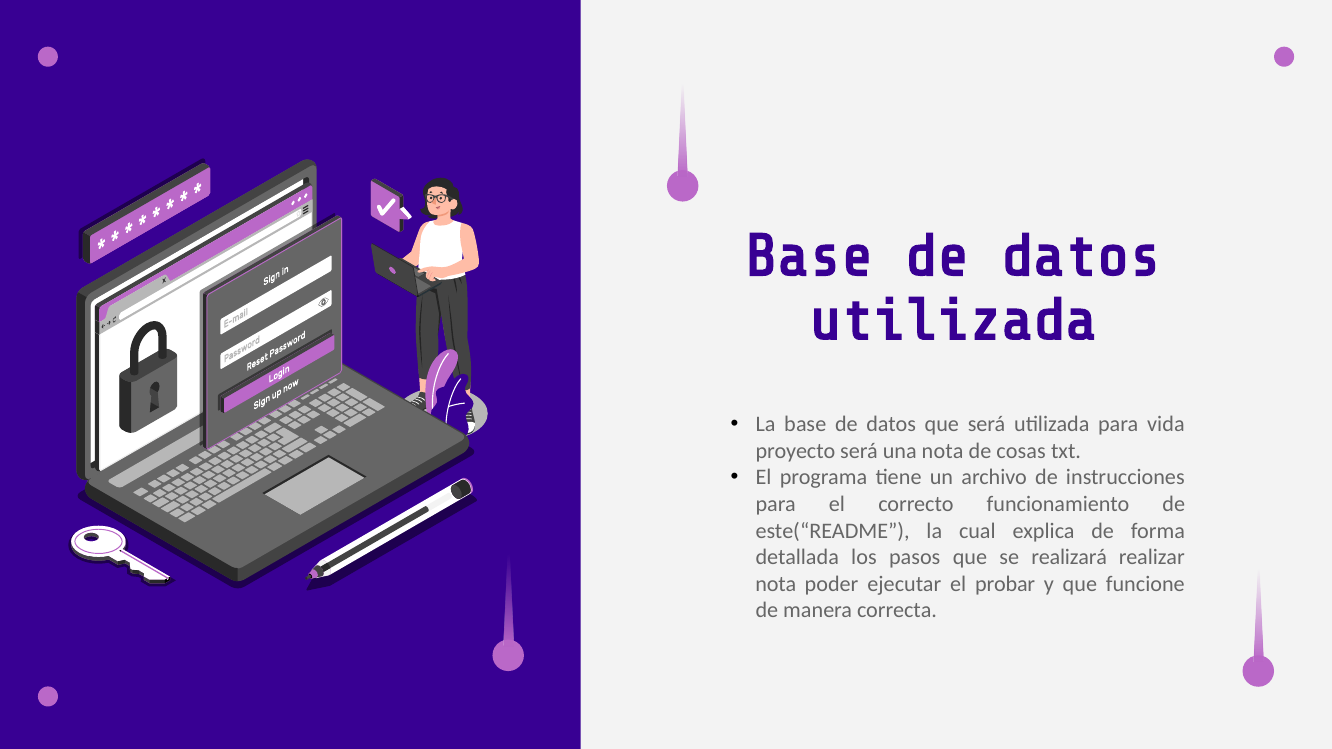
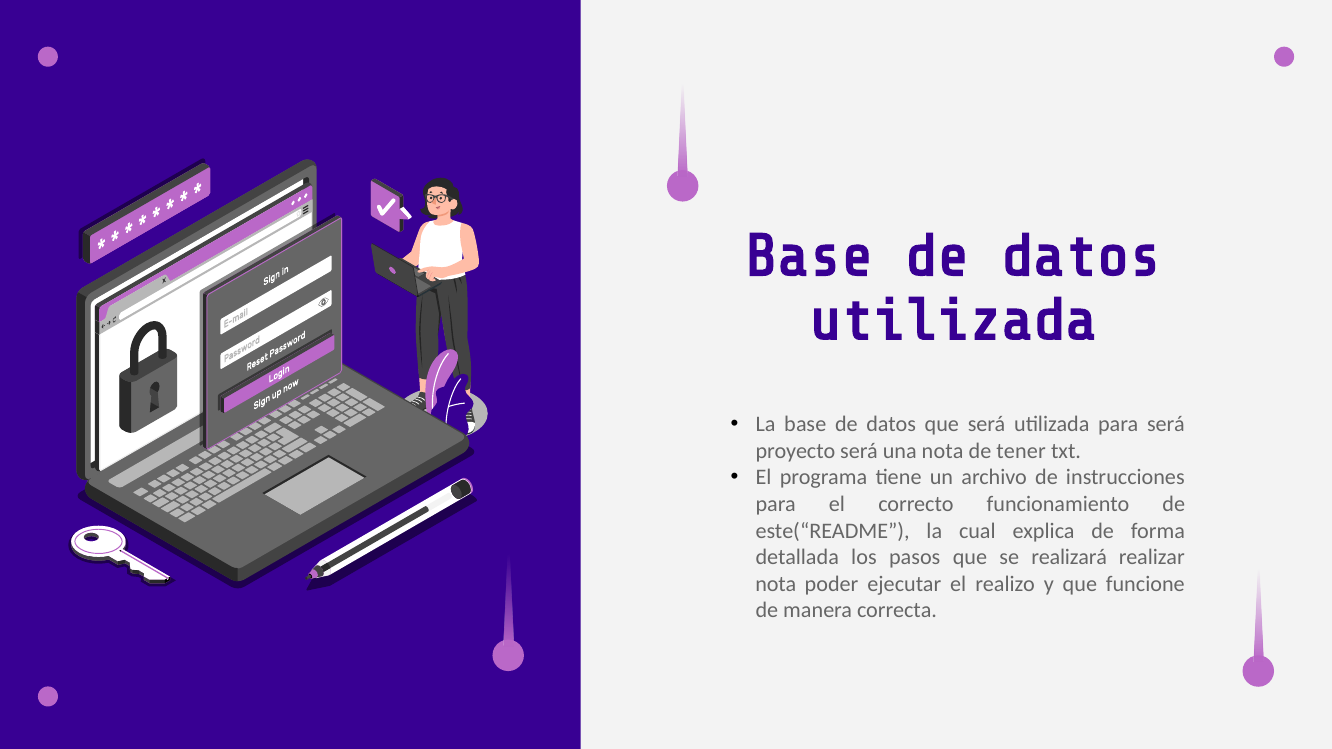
para vida: vida -> será
cosas: cosas -> tener
probar: probar -> realizo
